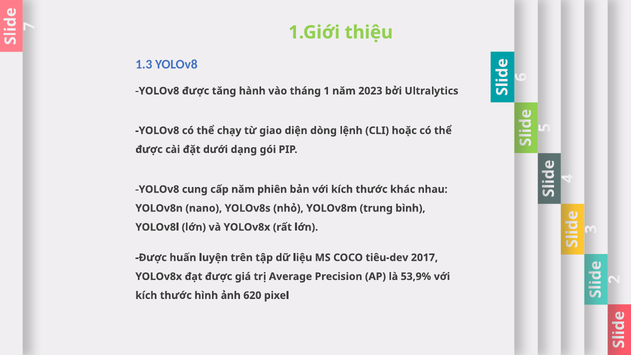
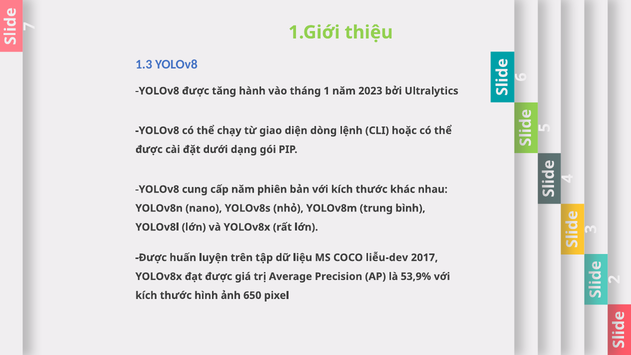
tiêu-dev: tiêu-dev -> liễu-dev
620: 620 -> 650
